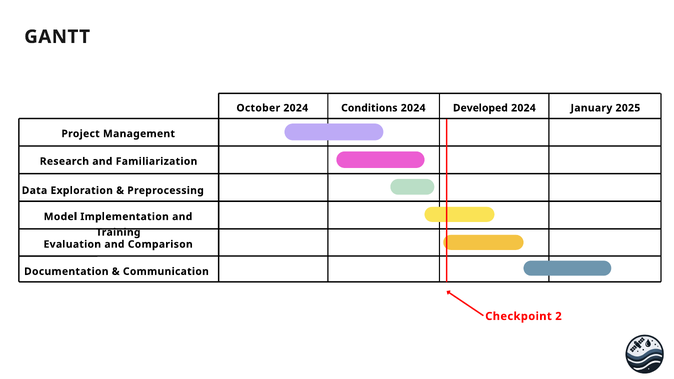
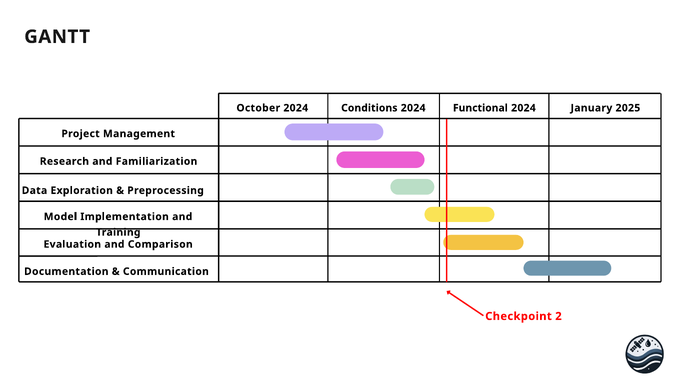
Developed: Developed -> Functional
